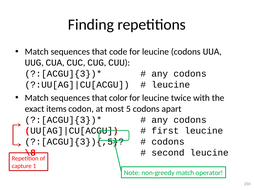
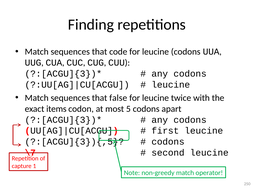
color: color -> false
\8: \8 -> \7
